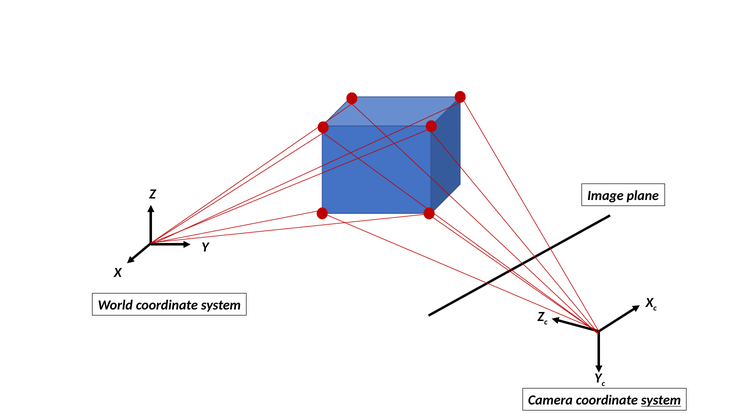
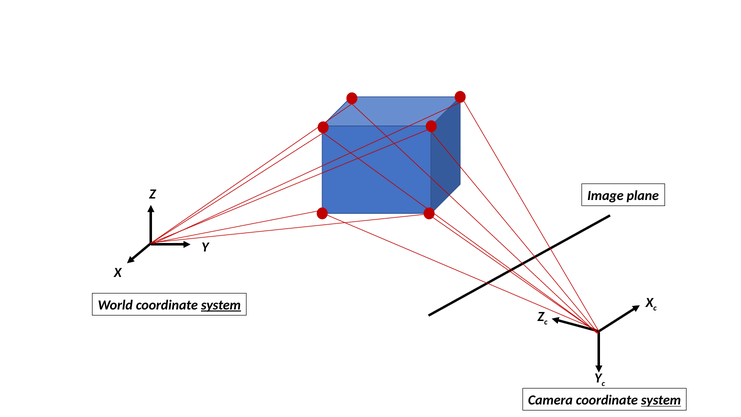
system at (221, 305) underline: none -> present
